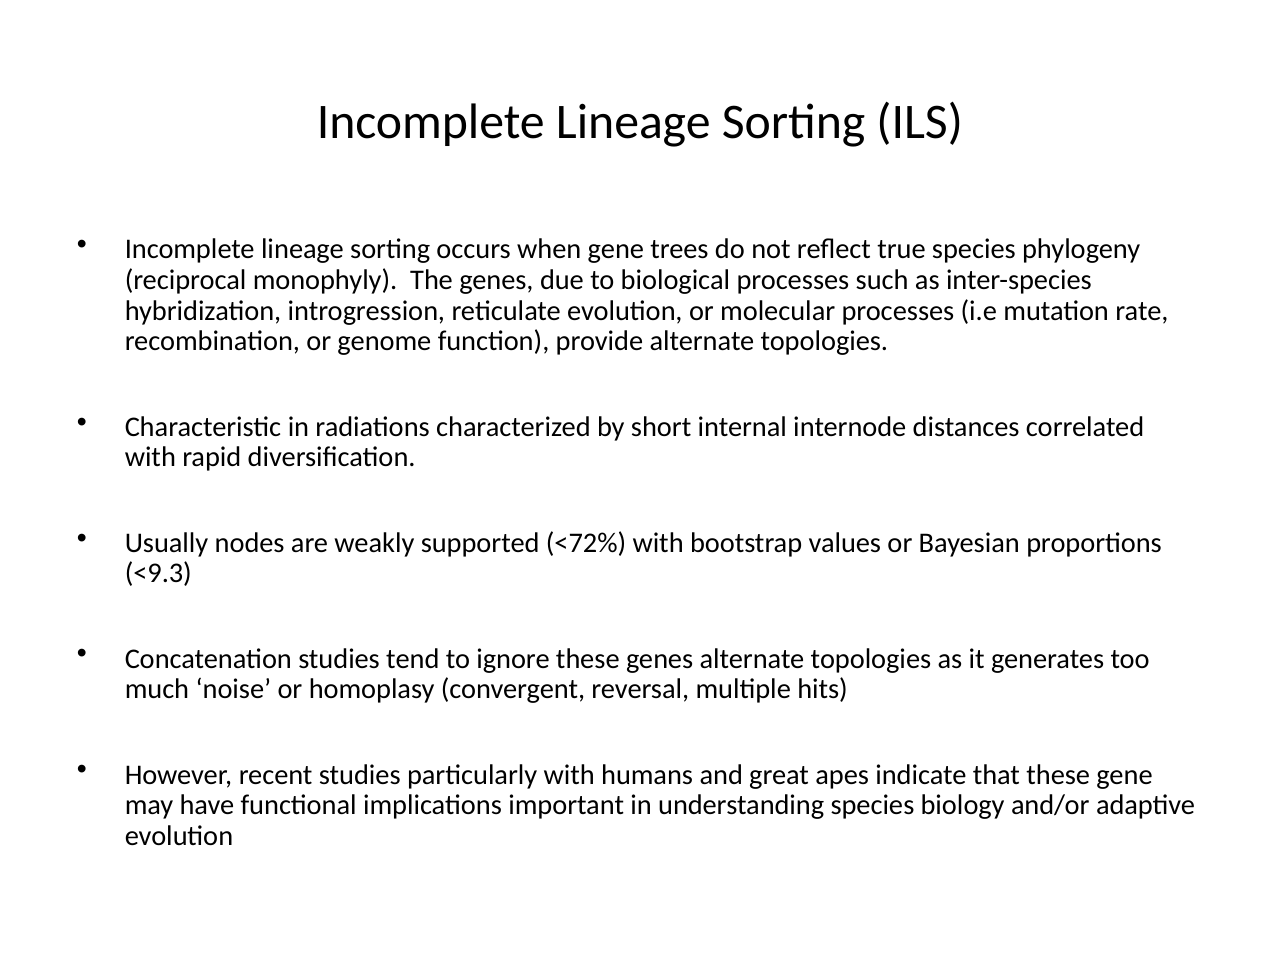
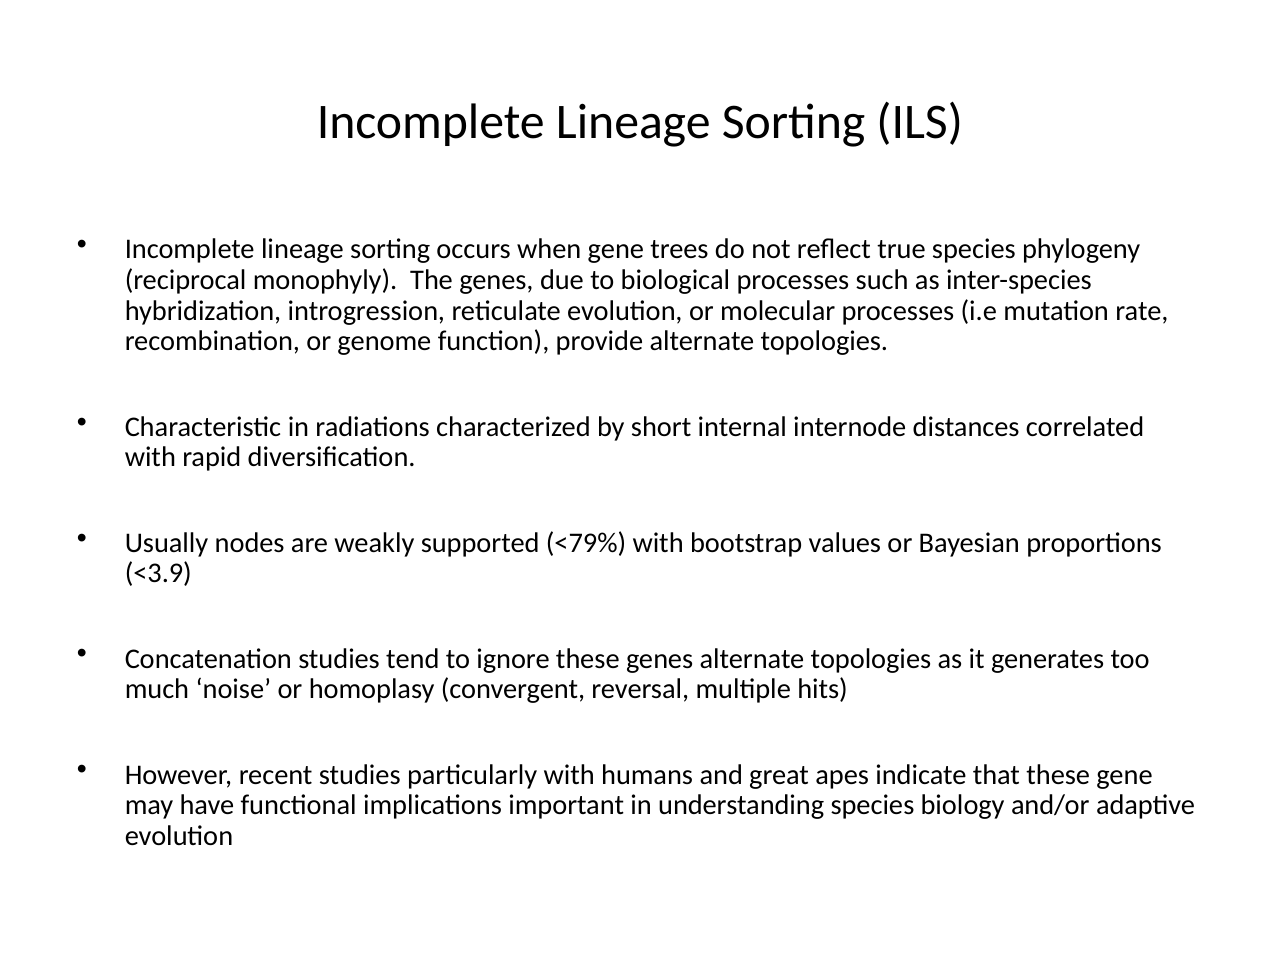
<72%: <72% -> <79%
<9.3: <9.3 -> <3.9
